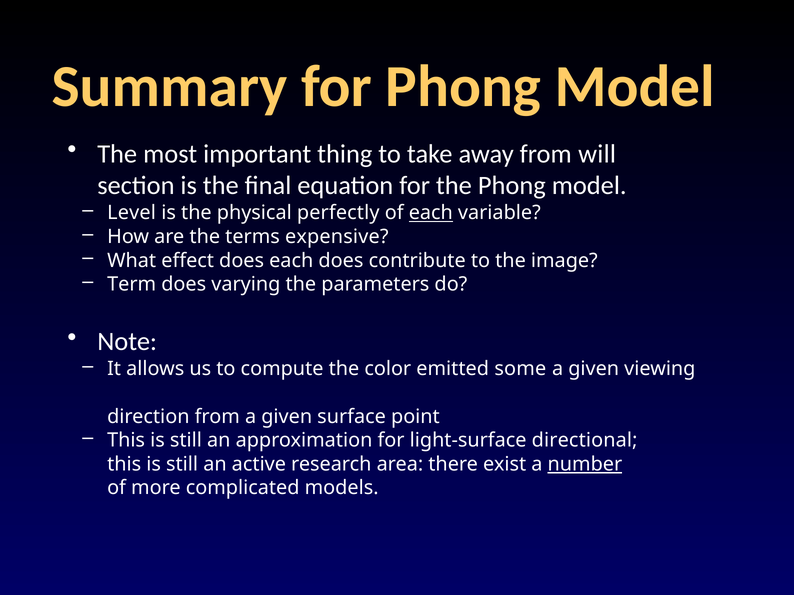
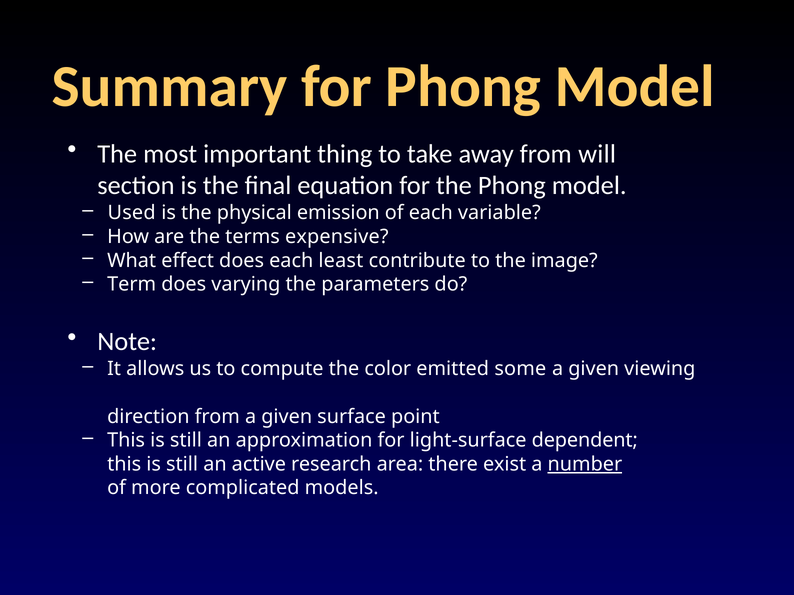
Level: Level -> Used
perfectly: perfectly -> emission
each at (431, 213) underline: present -> none
each does: does -> least
directional: directional -> dependent
